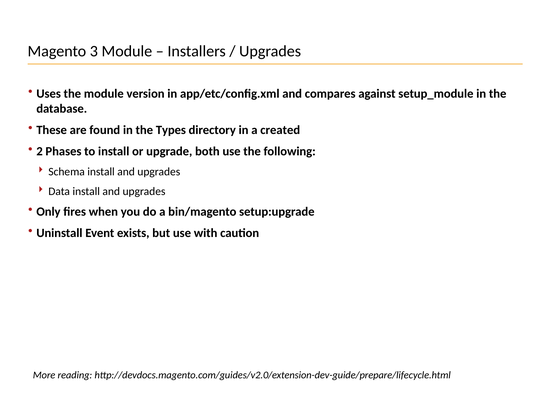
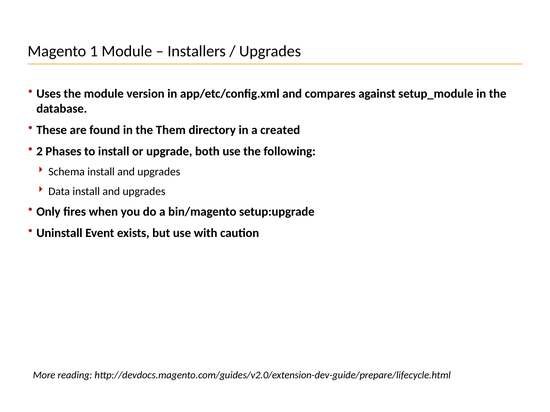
3: 3 -> 1
Types: Types -> Them
